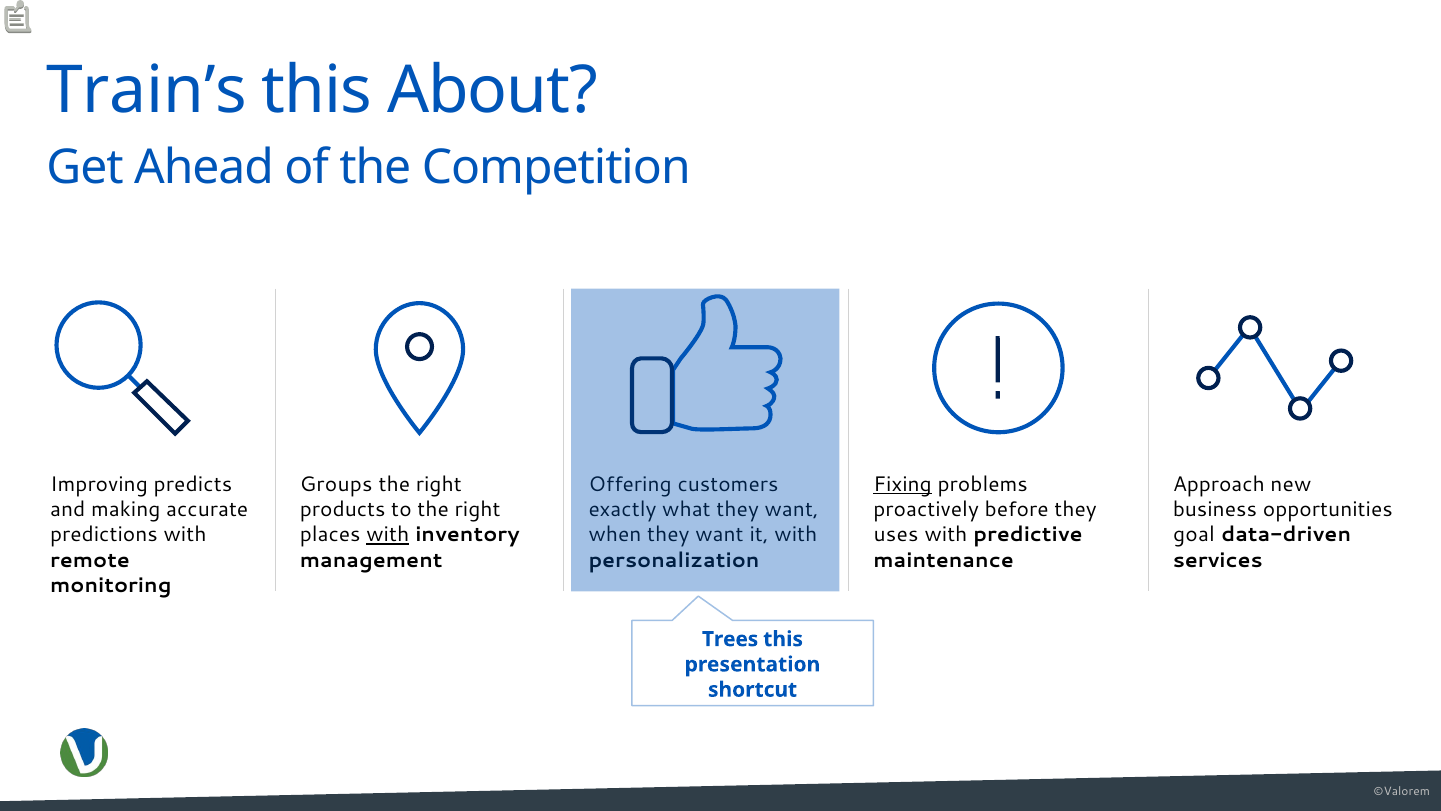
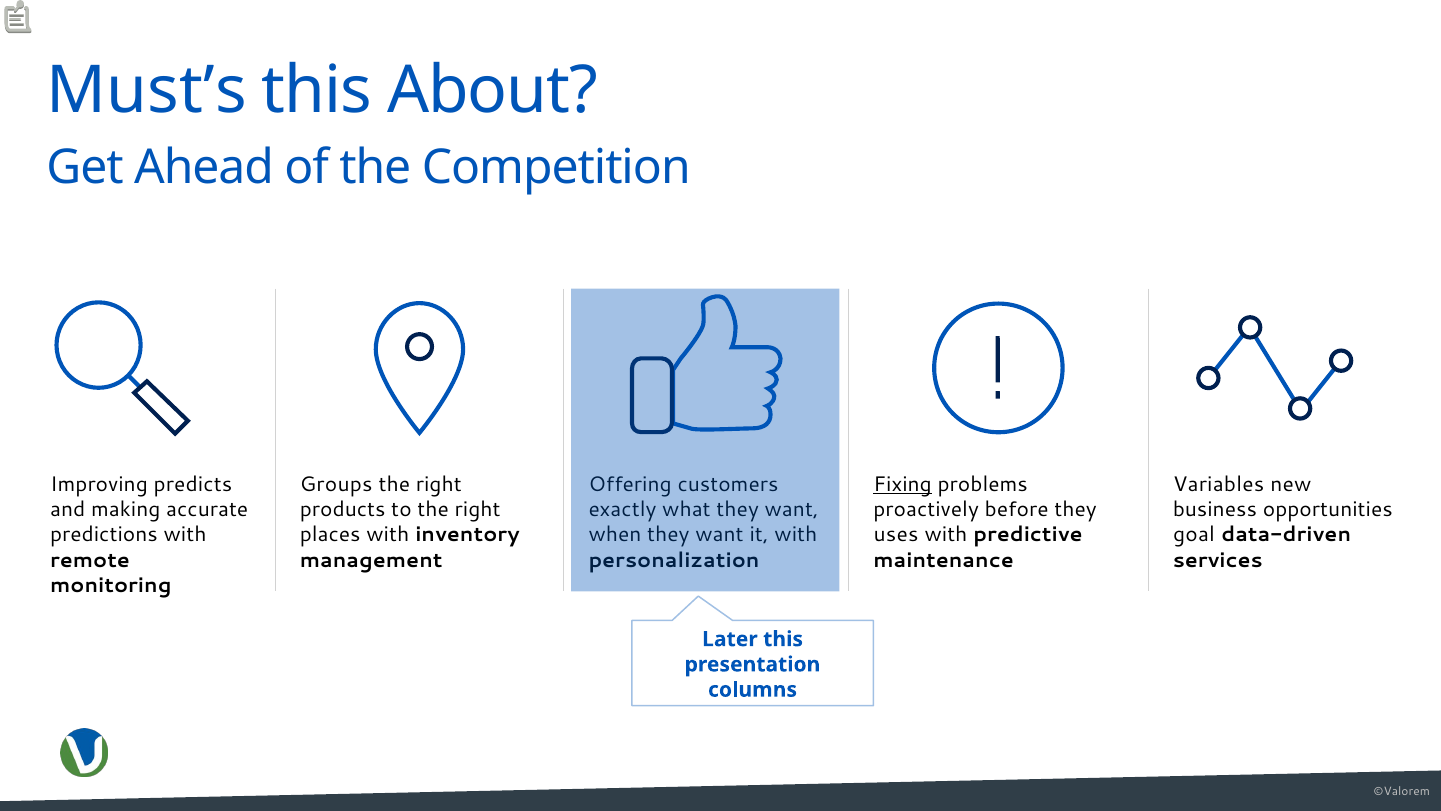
Train’s: Train’s -> Must’s
Approach: Approach -> Variables
with at (388, 535) underline: present -> none
Trees: Trees -> Later
shortcut: shortcut -> columns
